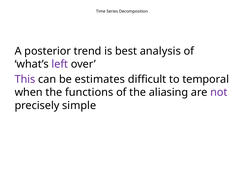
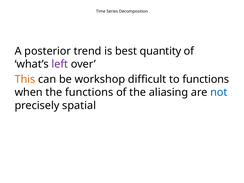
analysis: analysis -> quantity
This colour: purple -> orange
estimates: estimates -> workshop
to temporal: temporal -> functions
not colour: purple -> blue
simple: simple -> spatial
